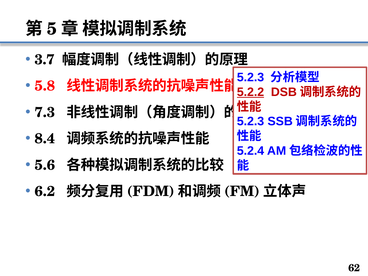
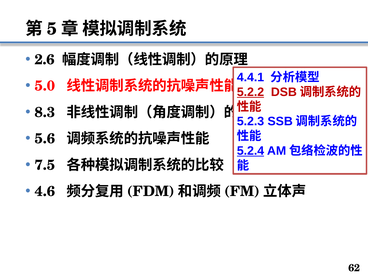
3.7: 3.7 -> 2.6
5.2.3 at (251, 77): 5.2.3 -> 4.4.1
5.8: 5.8 -> 5.0
7.3: 7.3 -> 8.3
8.4: 8.4 -> 5.6
5.2.4 underline: none -> present
5.6: 5.6 -> 7.5
6.2: 6.2 -> 4.6
